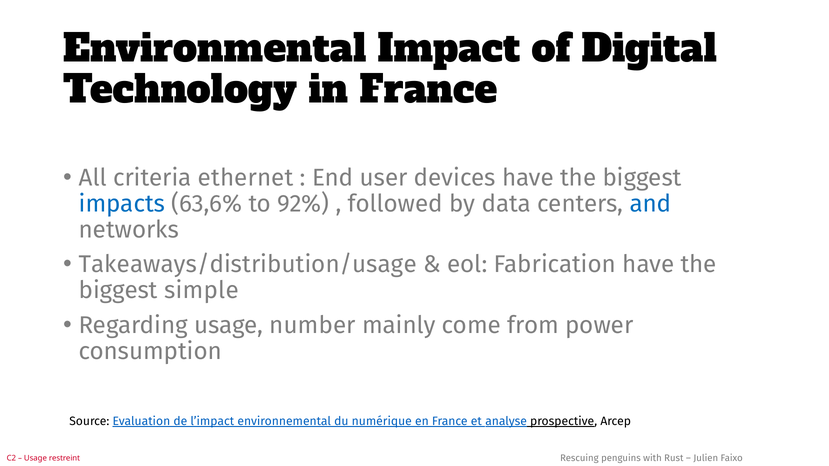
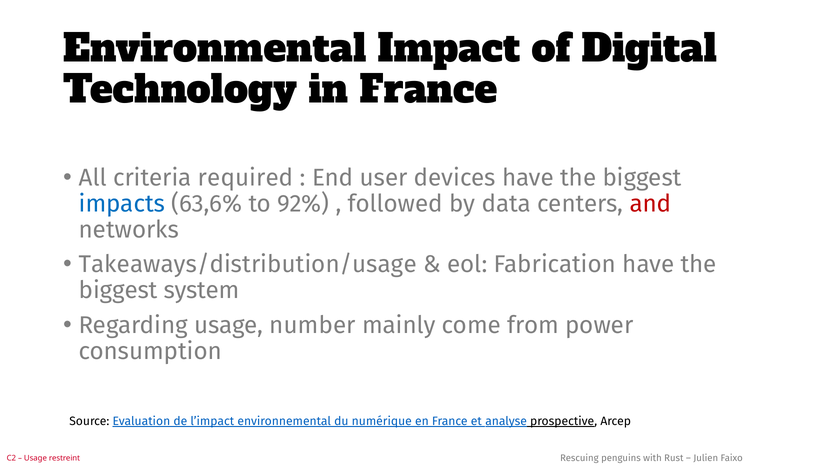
ethernet: ethernet -> required
and colour: blue -> red
simple: simple -> system
